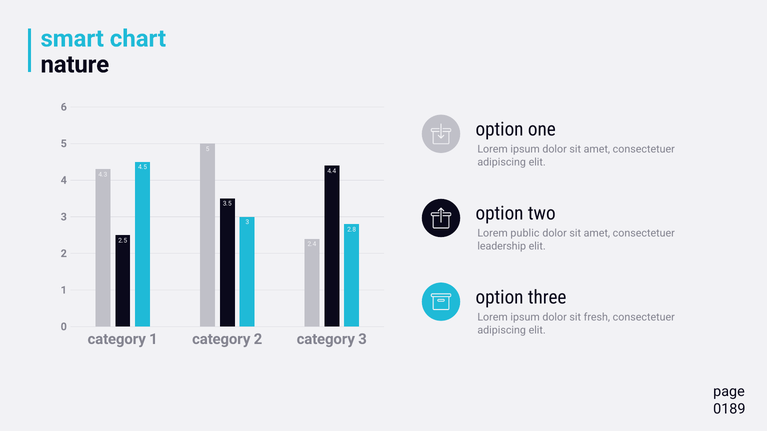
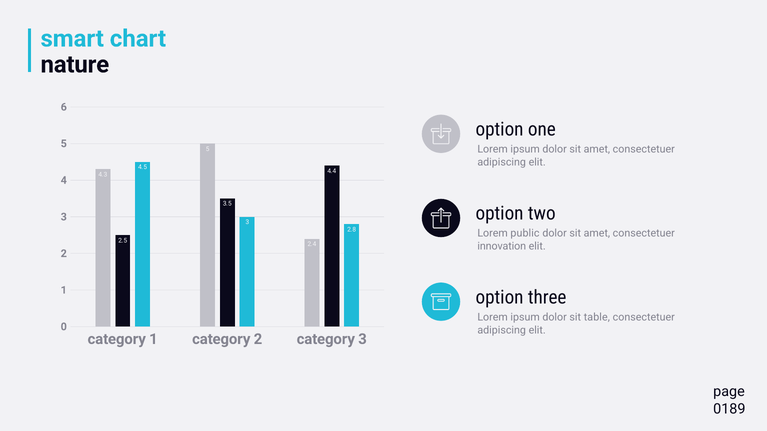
leadership: leadership -> innovation
fresh: fresh -> table
